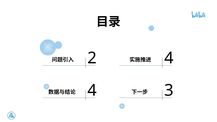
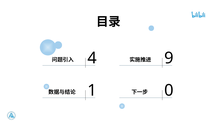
2: 2 -> 4
4 at (169, 58): 4 -> 9
4 at (92, 90): 4 -> 1
3: 3 -> 0
